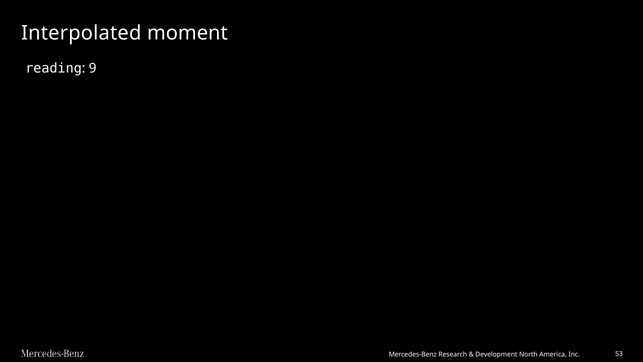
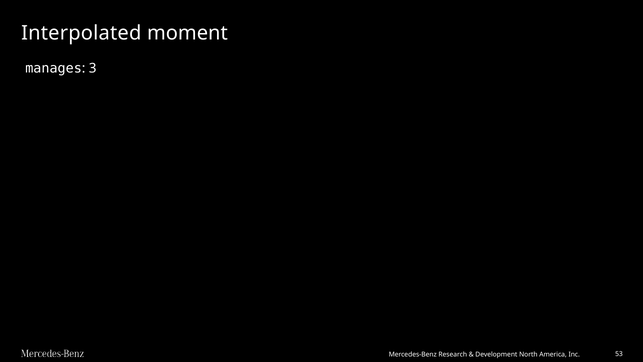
reading: reading -> manages
9: 9 -> 3
